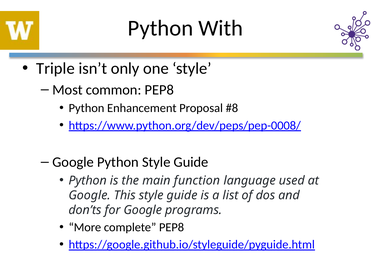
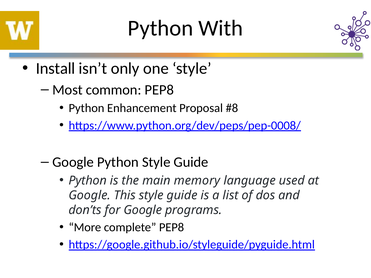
Triple: Triple -> Install
function: function -> memory
